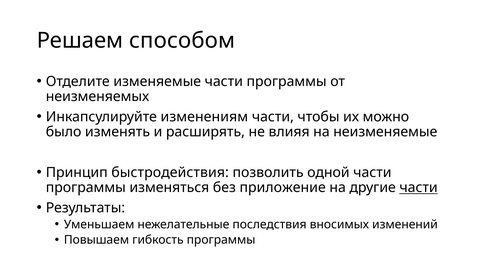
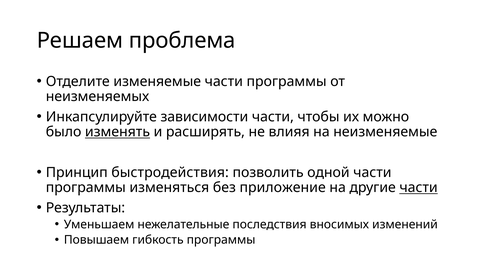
способом: способом -> проблема
изменениям: изменениям -> зависимости
изменять underline: none -> present
